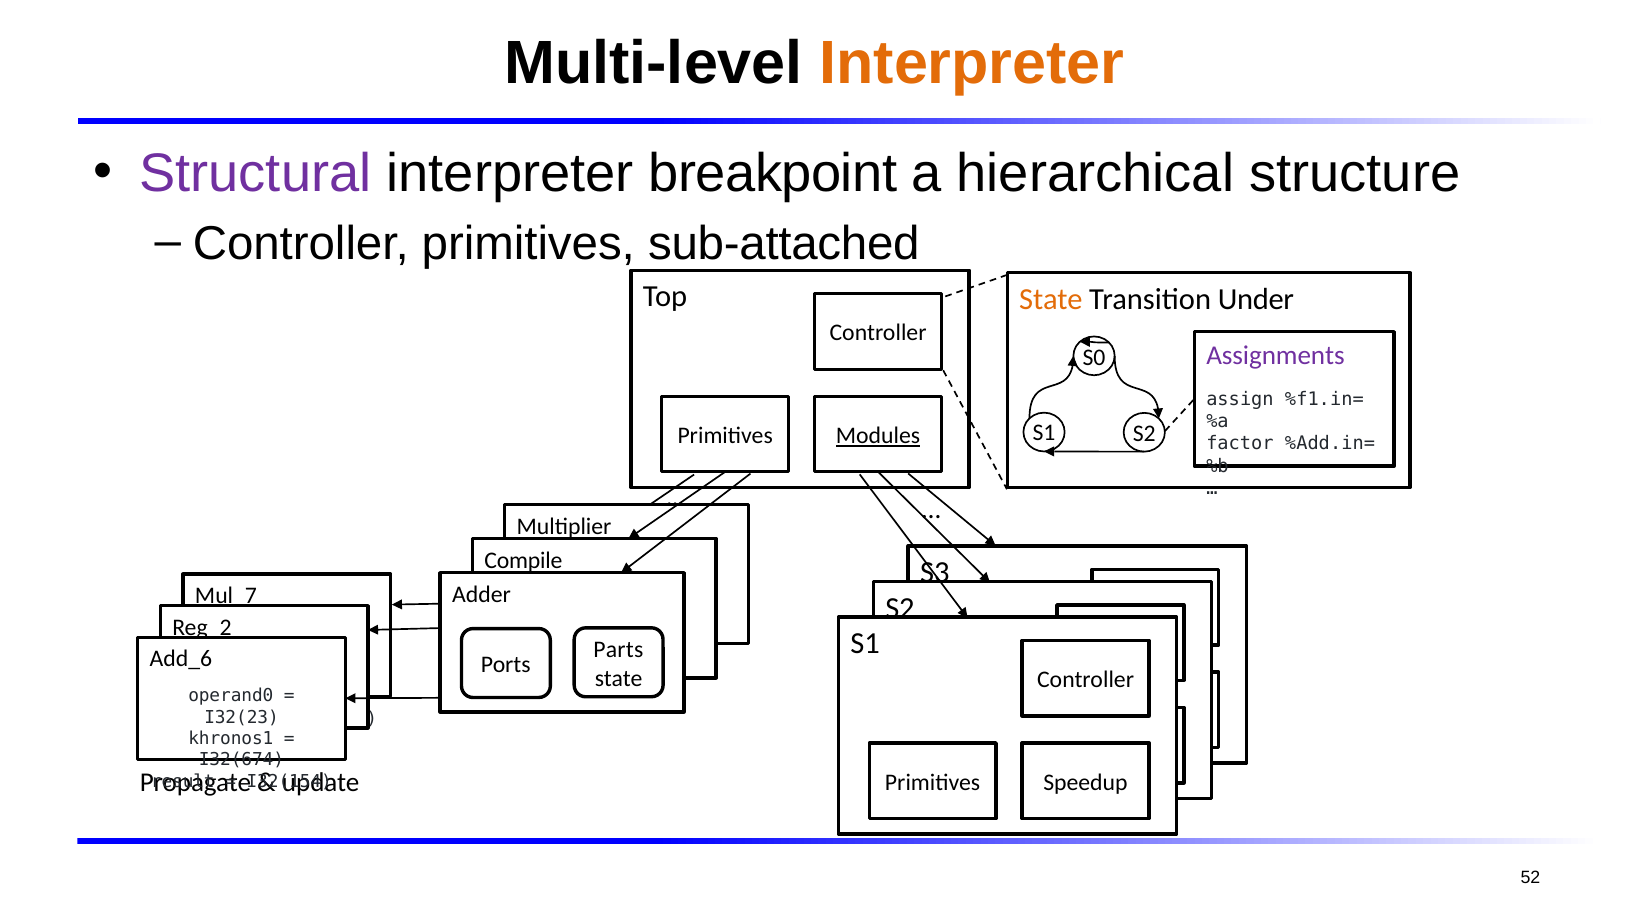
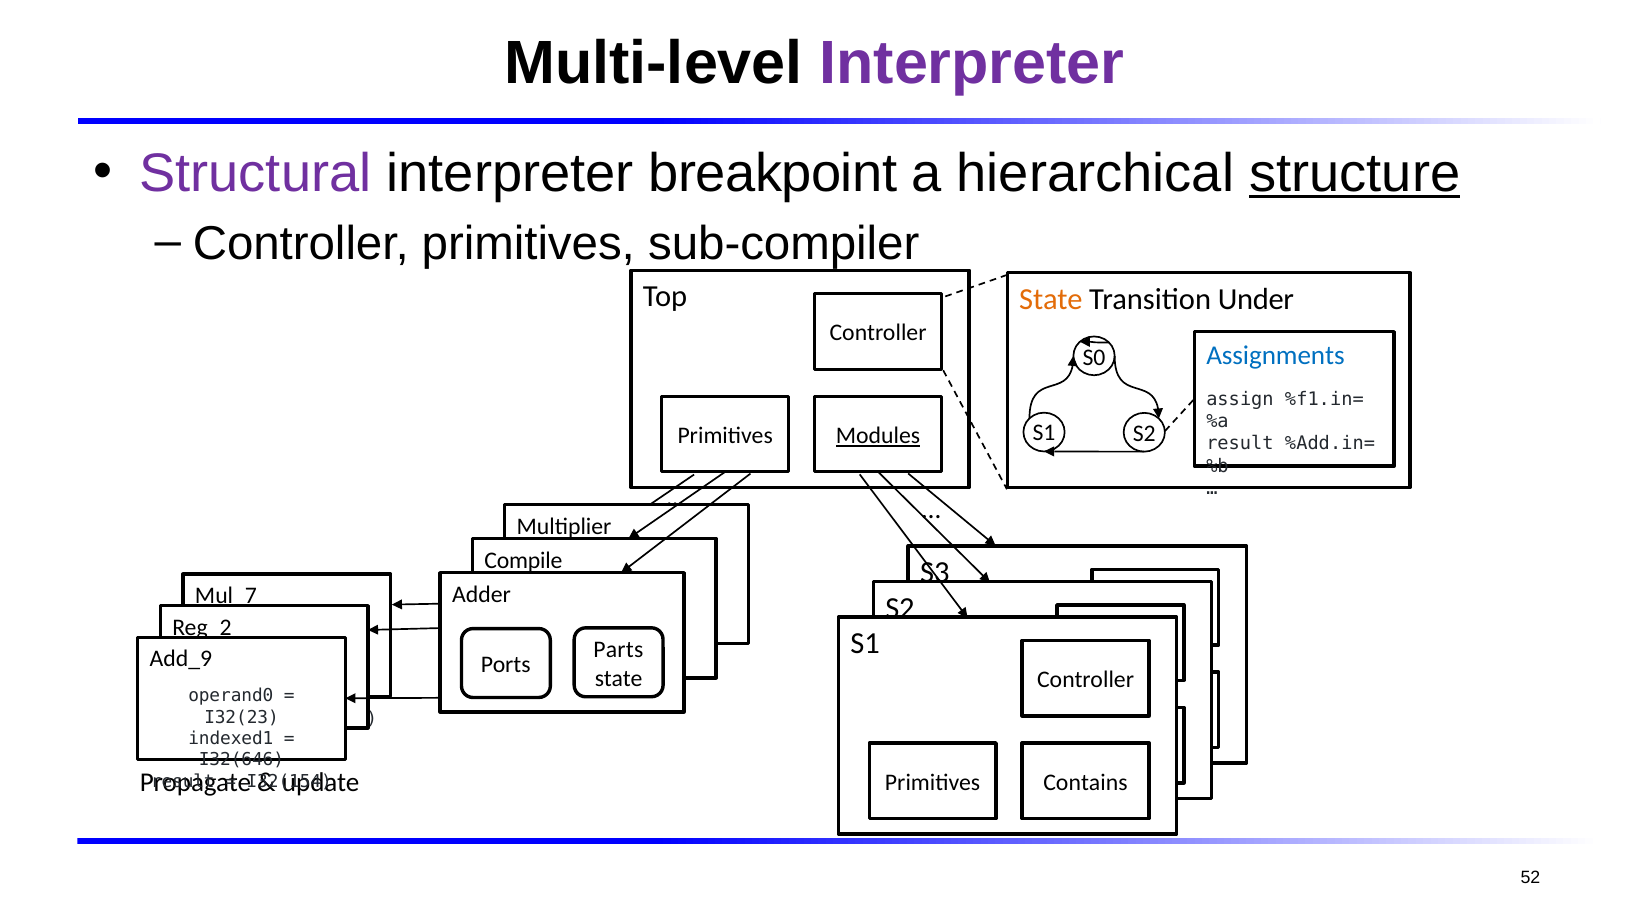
Interpreter at (972, 63) colour: orange -> purple
structure underline: none -> present
sub-attached: sub-attached -> sub-compiler
Assignments colour: purple -> blue
factor at (1240, 444): factor -> result
Add_6: Add_6 -> Add_9
khronos1: khronos1 -> indexed1
I32(674: I32(674 -> I32(646
Speedup: Speedup -> Contains
